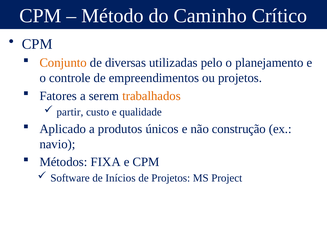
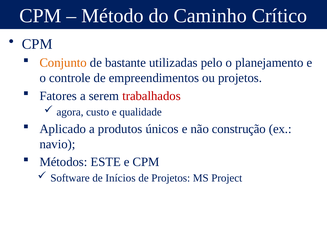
diversas: diversas -> bastante
trabalhados colour: orange -> red
partir: partir -> agora
FIXA: FIXA -> ESTE
